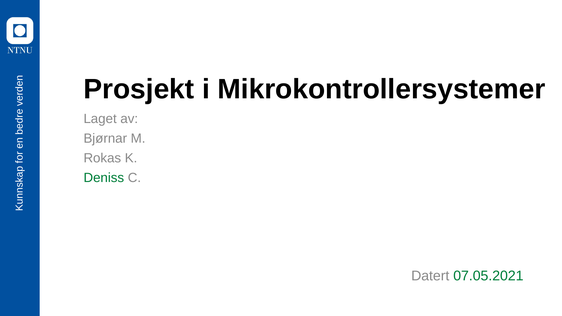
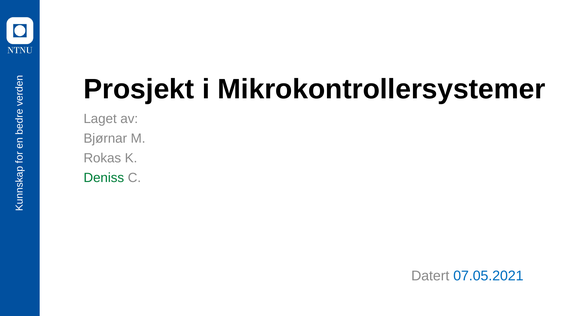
07.05.2021 colour: green -> blue
